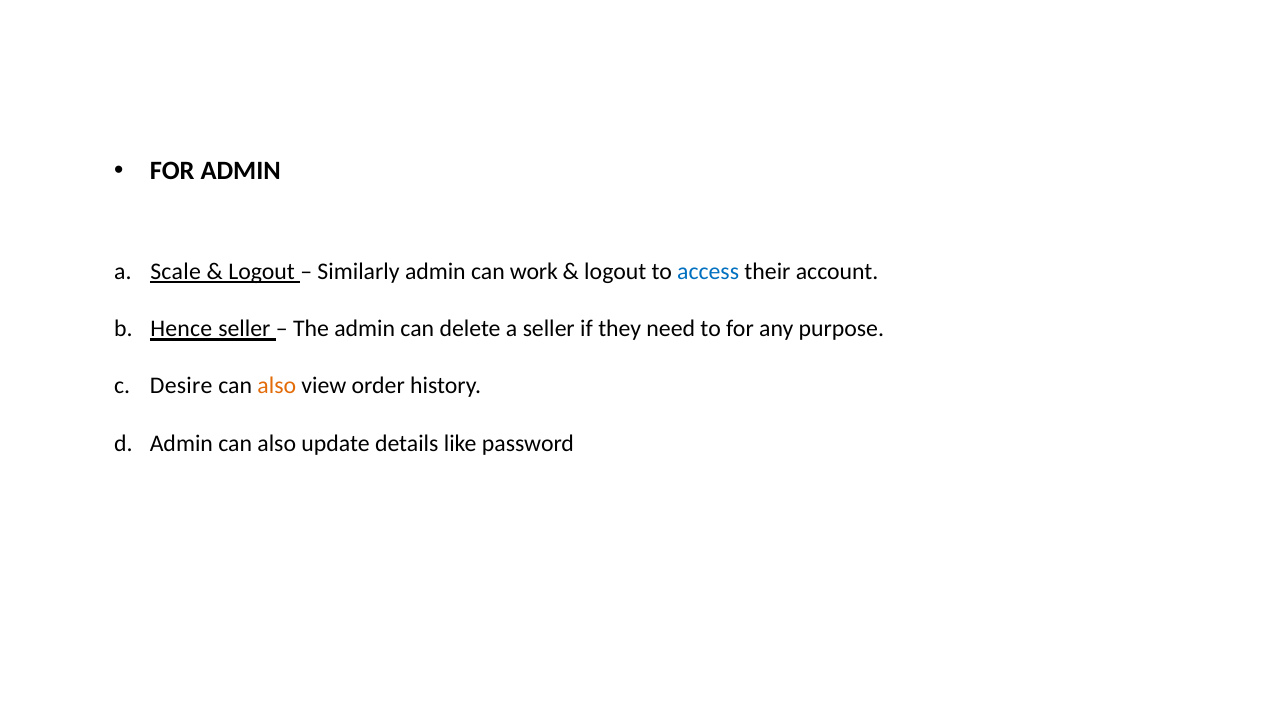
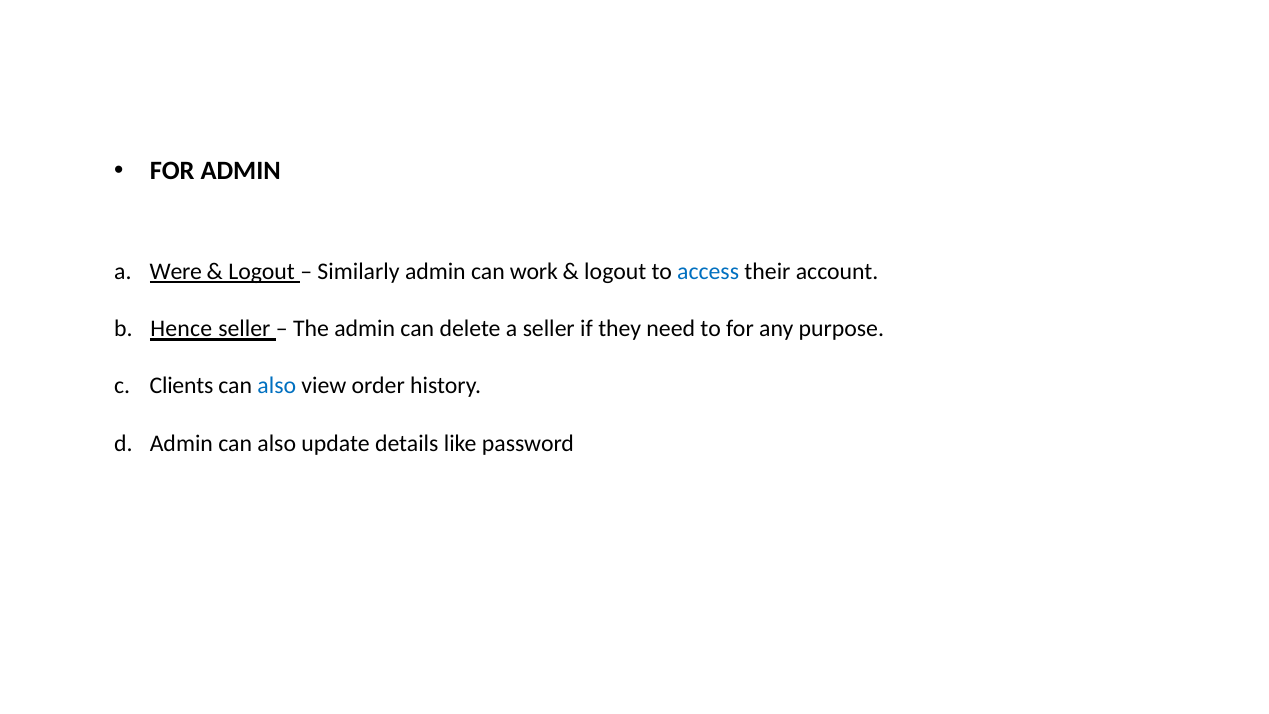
Scale: Scale -> Were
Desire: Desire -> Clients
also at (277, 386) colour: orange -> blue
